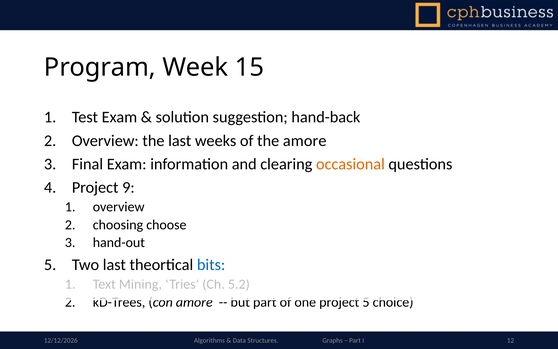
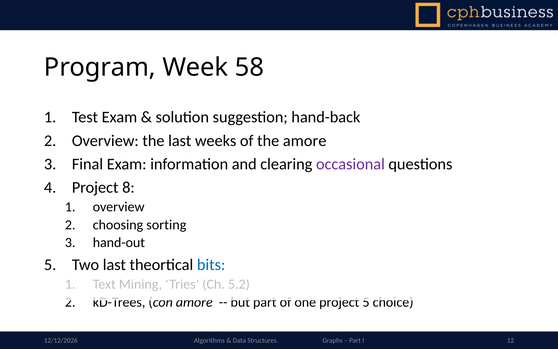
15: 15 -> 58
occasional colour: orange -> purple
9: 9 -> 8
choose: choose -> sorting
